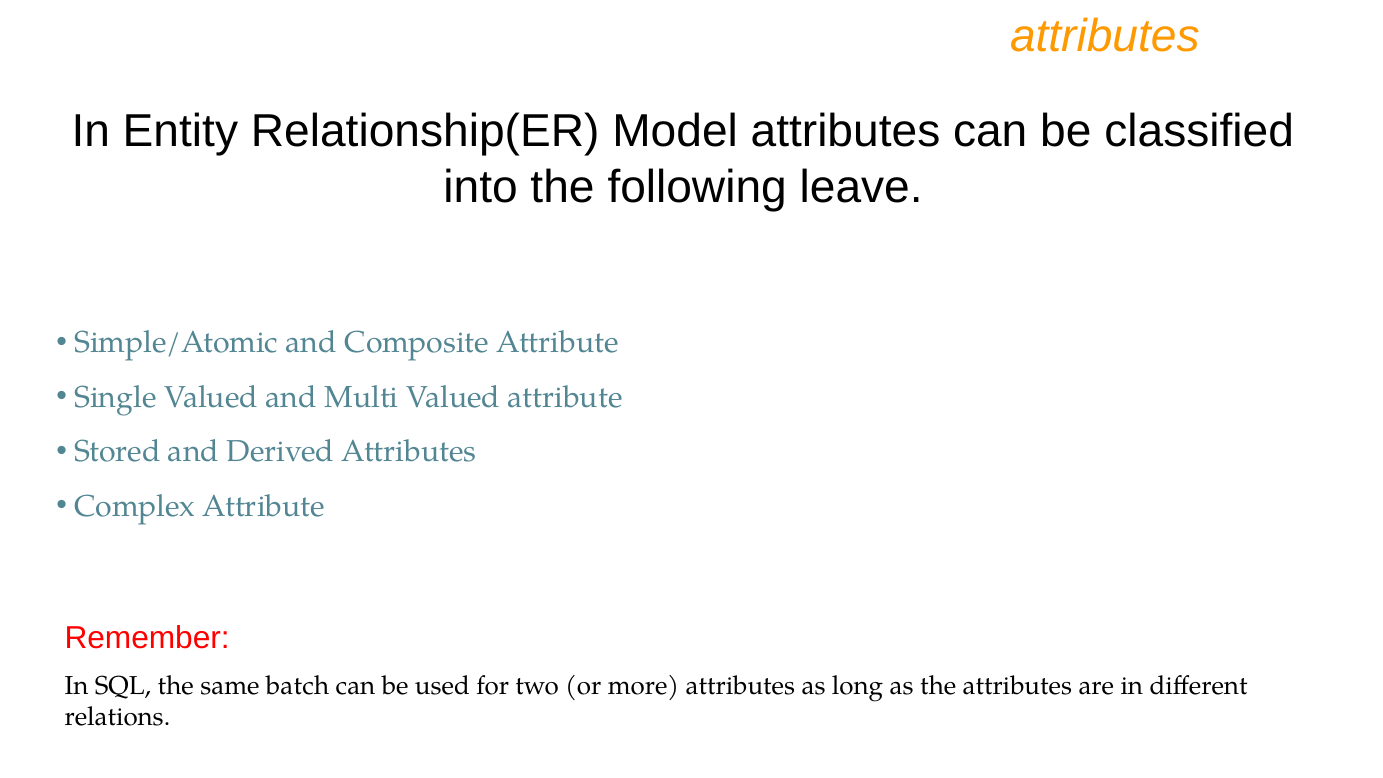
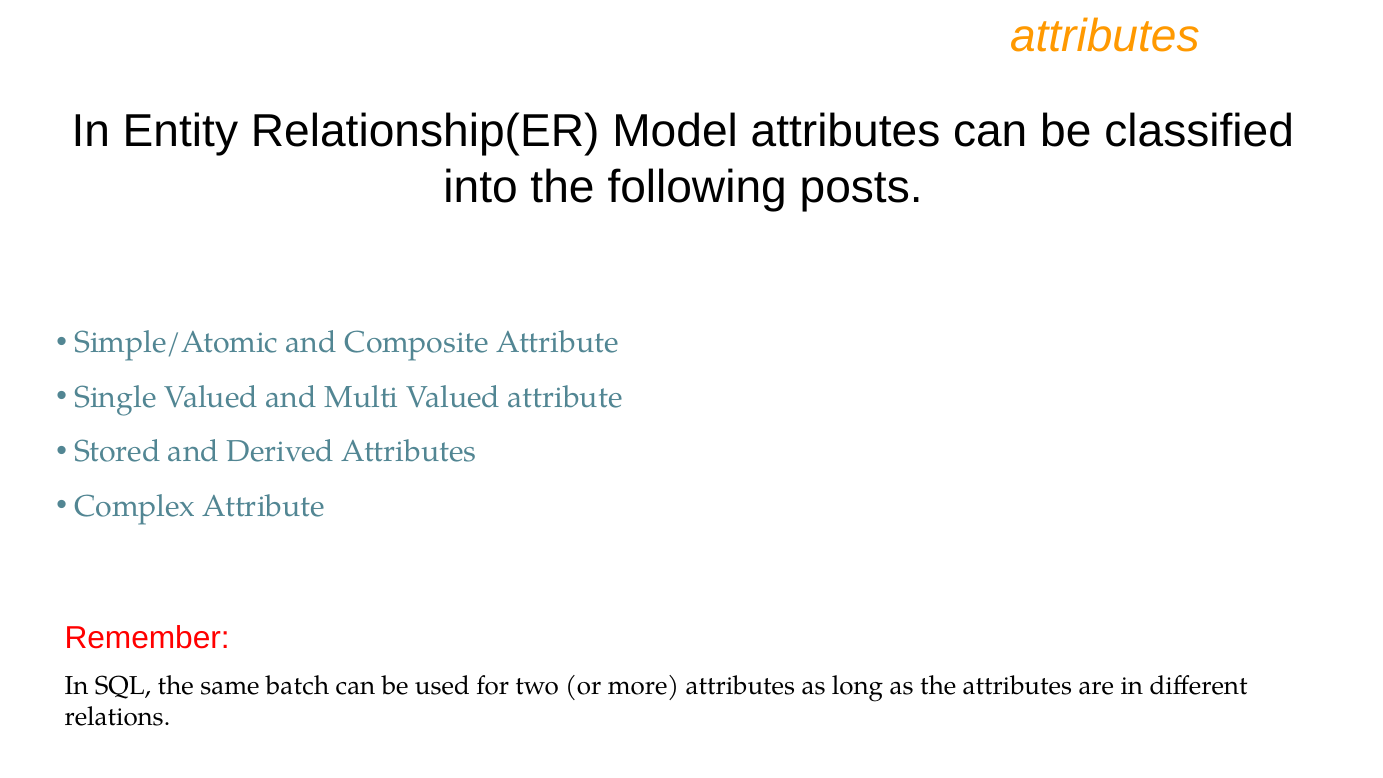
leave: leave -> posts
